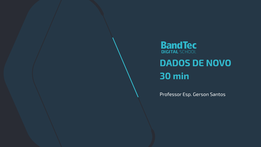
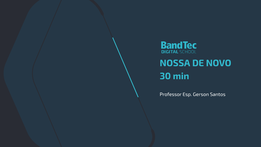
DADOS: DADOS -> NOSSA
